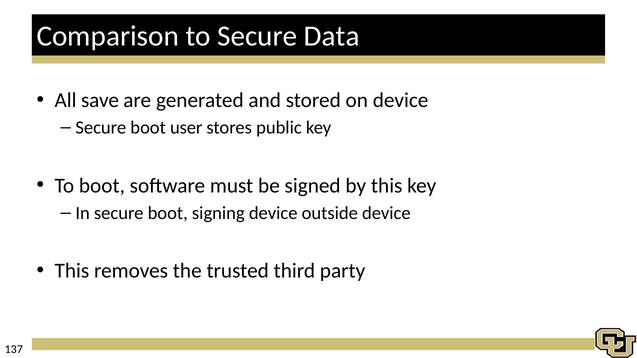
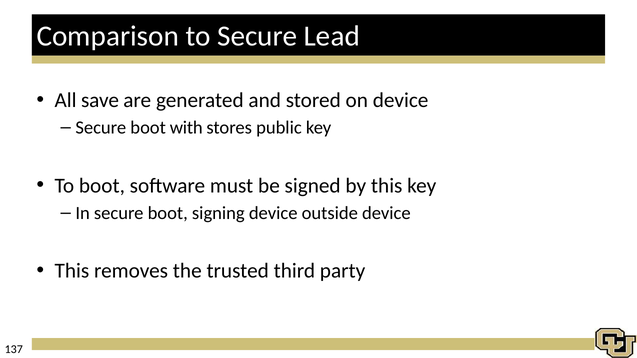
Data: Data -> Lead
user: user -> with
